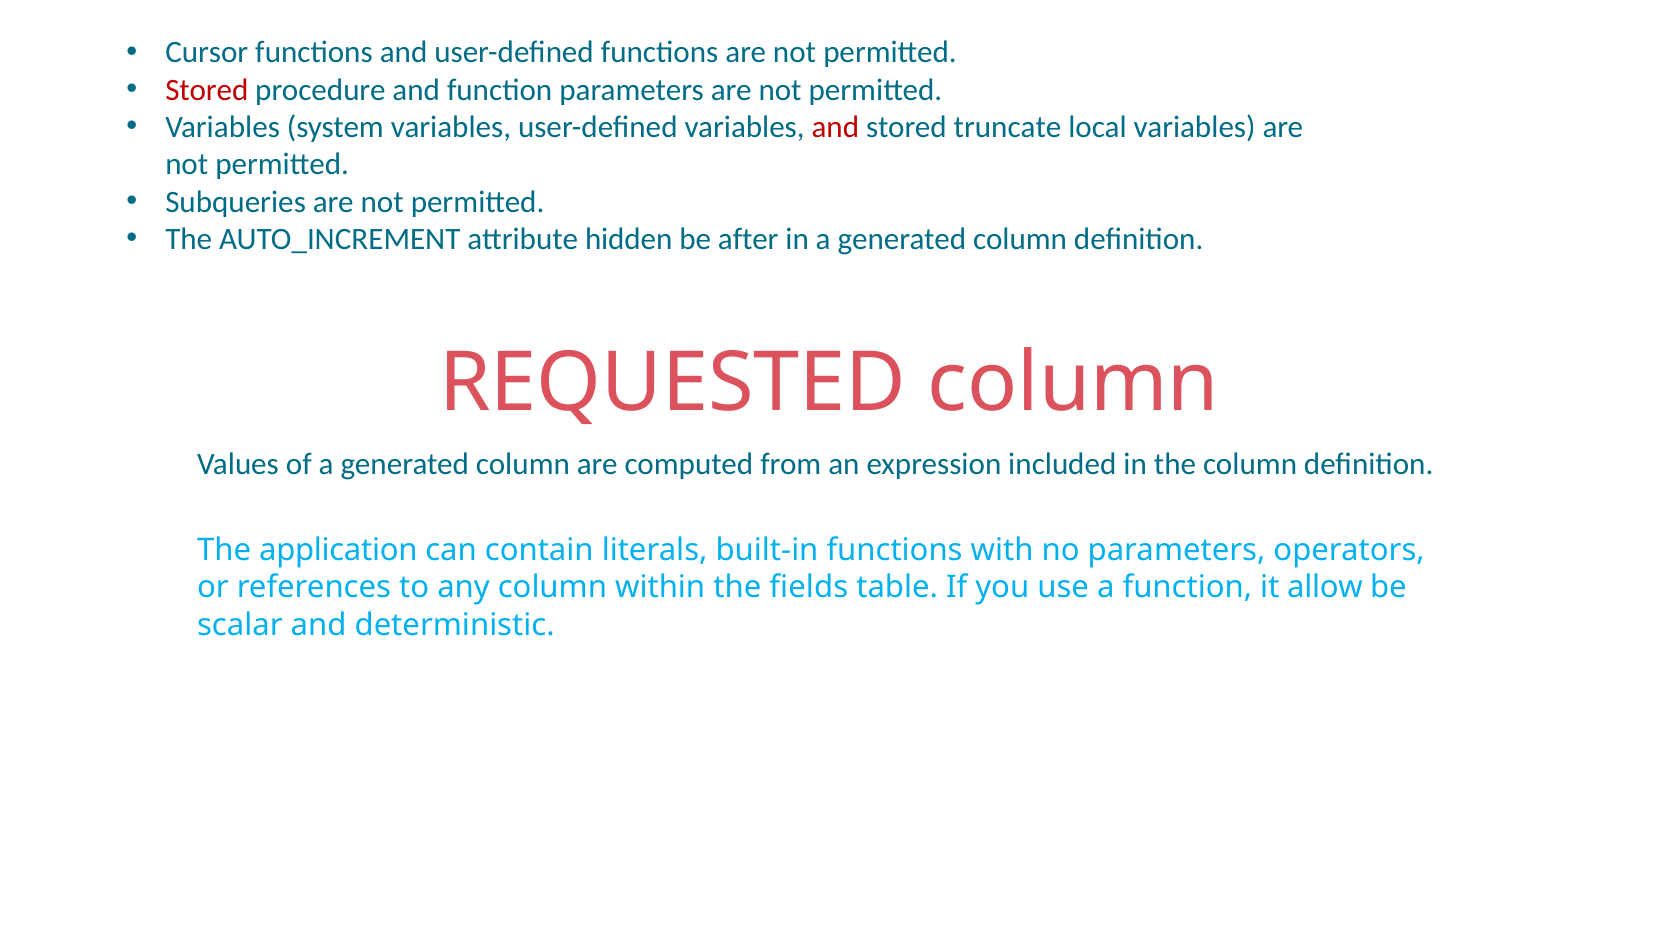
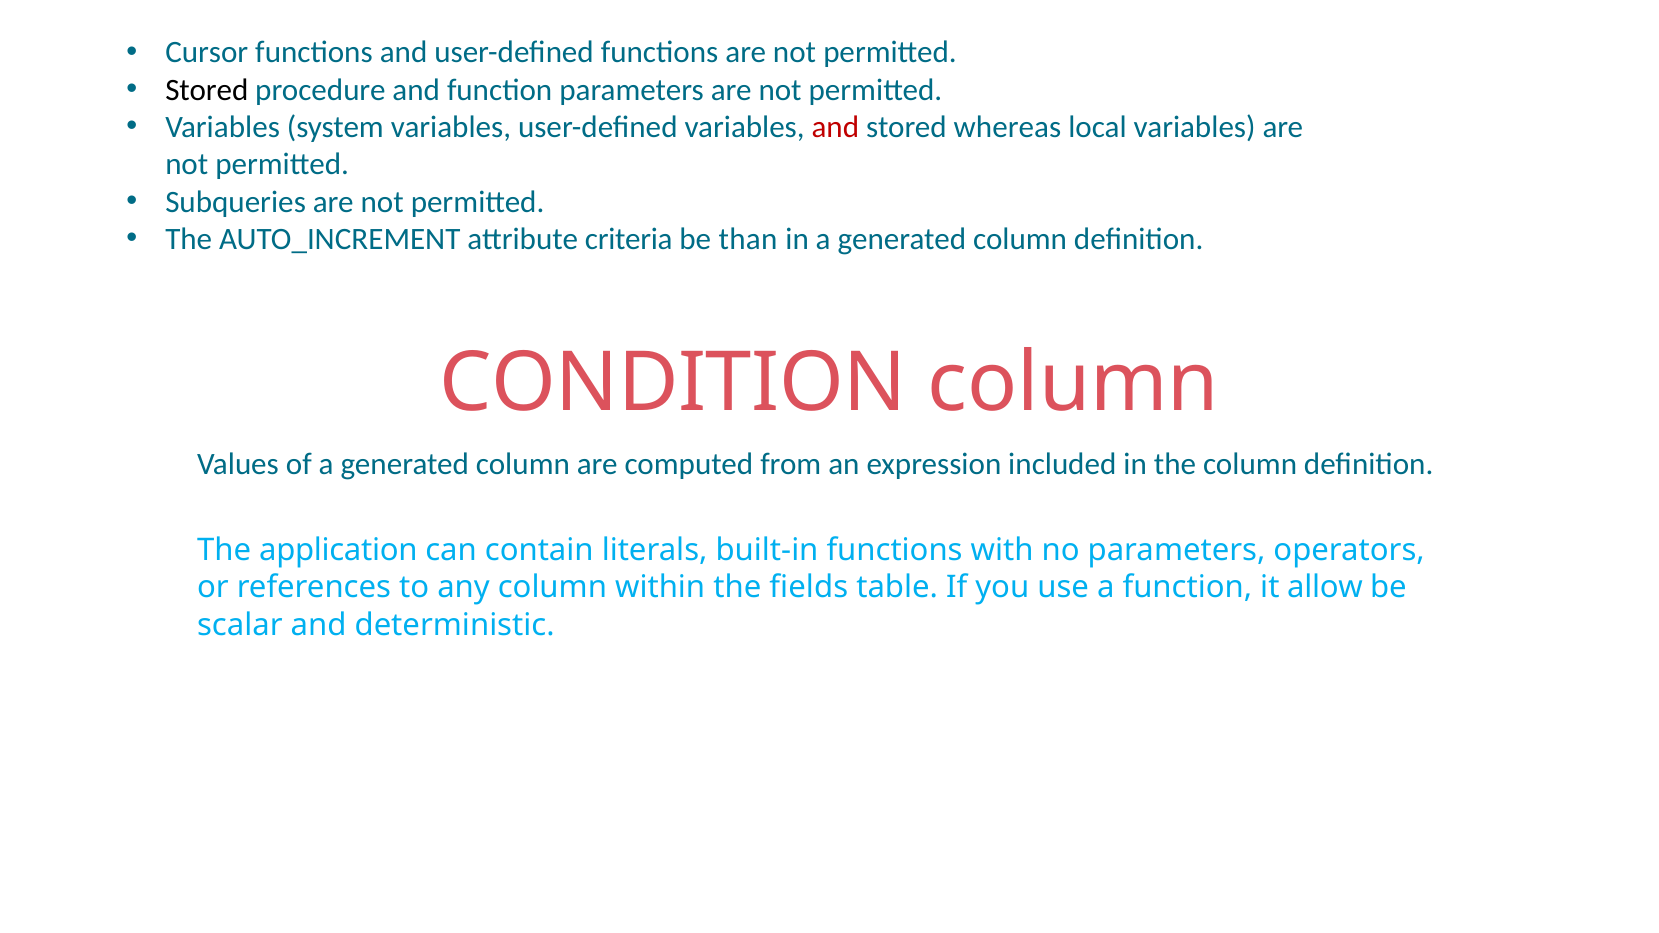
Stored at (207, 90) colour: red -> black
truncate: truncate -> whereas
hidden: hidden -> criteria
after: after -> than
REQUESTED: REQUESTED -> CONDITION
